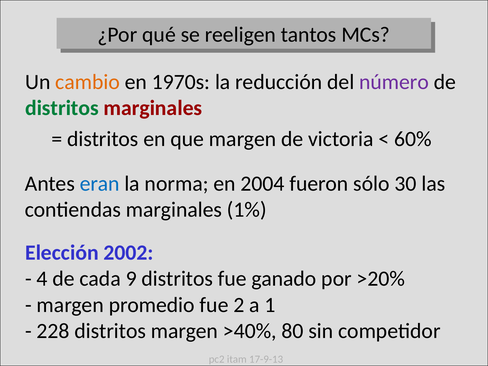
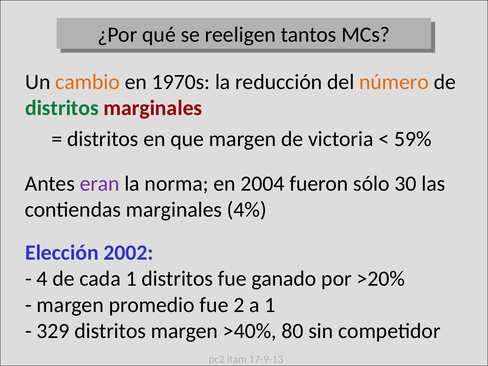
número colour: purple -> orange
60%: 60% -> 59%
eran colour: blue -> purple
1%: 1% -> 4%
cada 9: 9 -> 1
228: 228 -> 329
